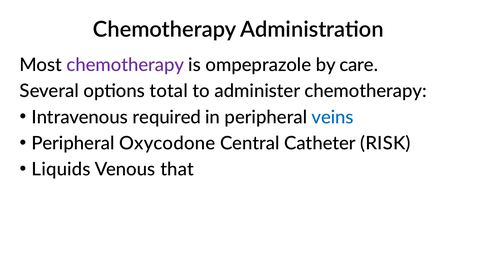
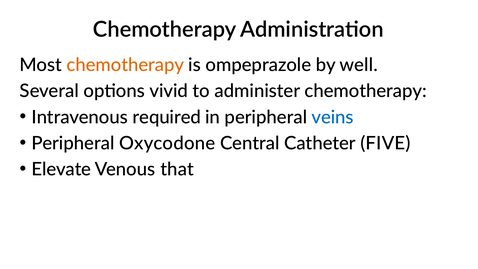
chemotherapy at (125, 65) colour: purple -> orange
care: care -> well
total: total -> vivid
RISK: RISK -> FIVE
Liquids: Liquids -> Elevate
